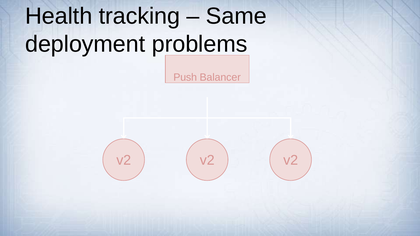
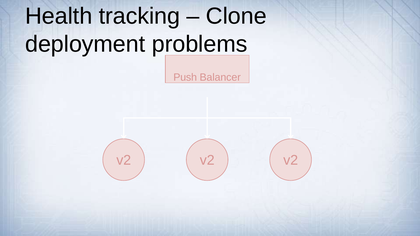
Same: Same -> Clone
